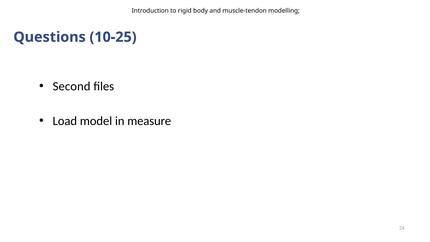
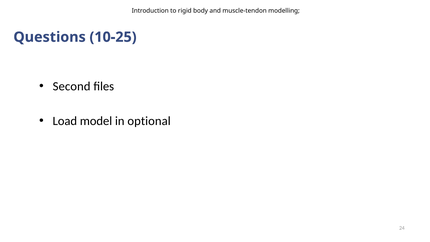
measure: measure -> optional
